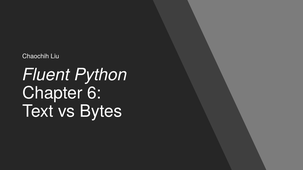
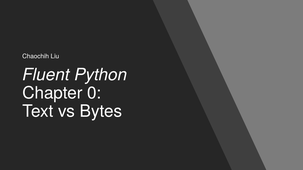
6: 6 -> 0
